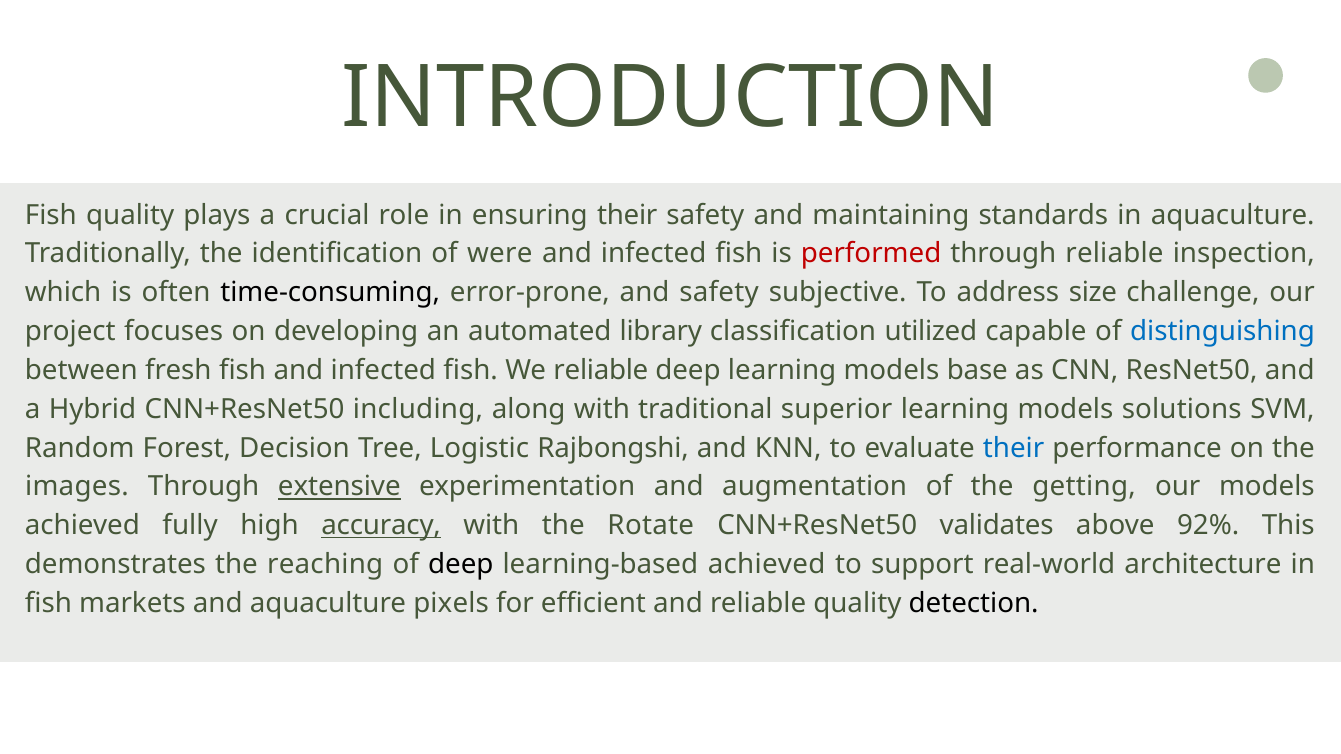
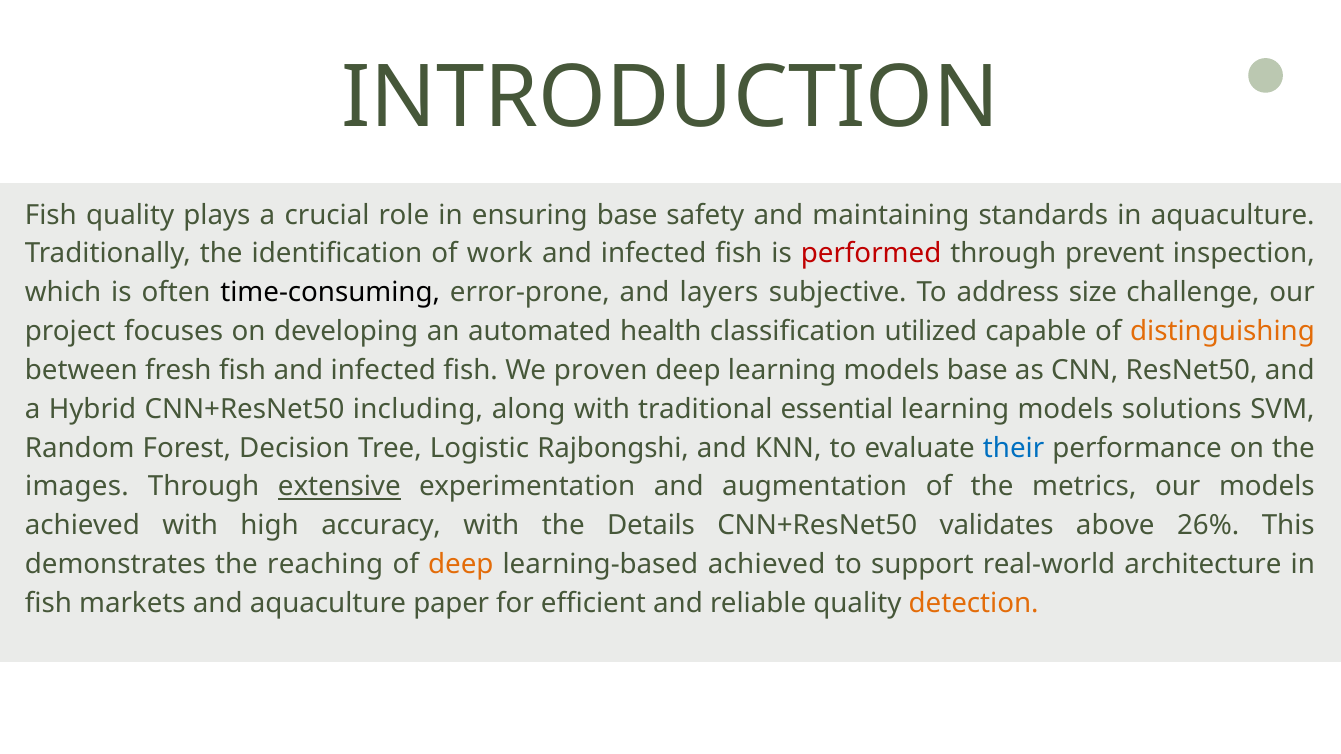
ensuring their: their -> base
were: were -> work
through reliable: reliable -> prevent
and safety: safety -> layers
library: library -> health
distinguishing colour: blue -> orange
We reliable: reliable -> proven
superior: superior -> essential
getting: getting -> metrics
achieved fully: fully -> with
accuracy underline: present -> none
Rotate: Rotate -> Details
92%: 92% -> 26%
deep at (461, 565) colour: black -> orange
pixels: pixels -> paper
detection colour: black -> orange
